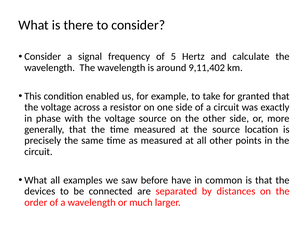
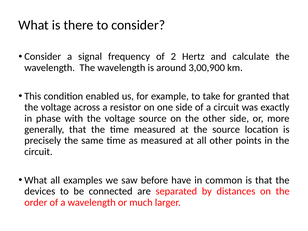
5: 5 -> 2
9,11,402: 9,11,402 -> 3,00,900
